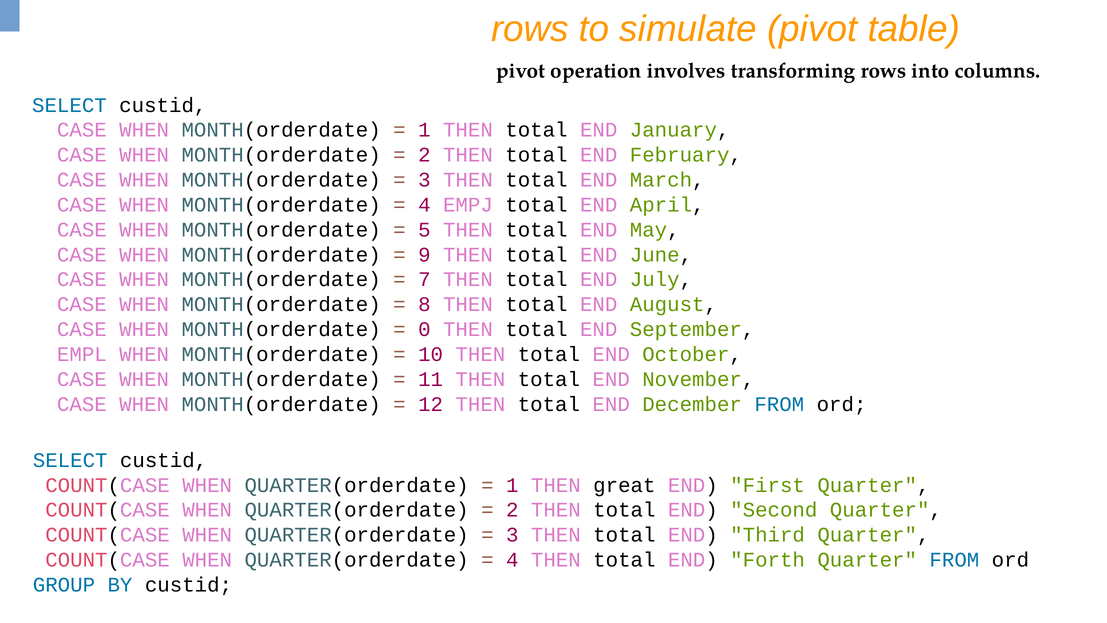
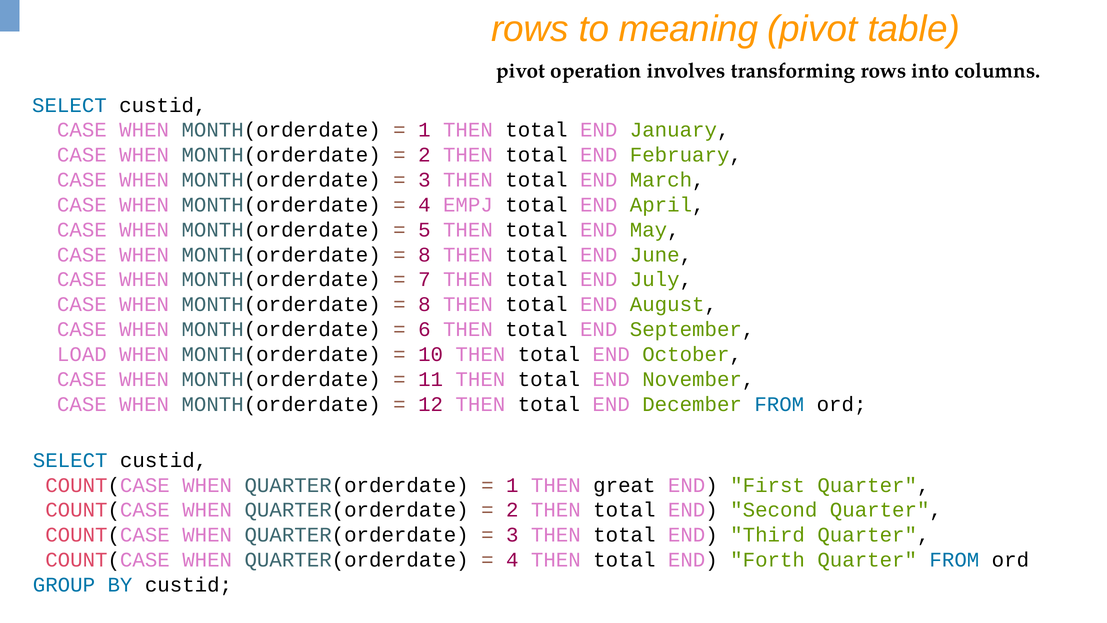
simulate: simulate -> meaning
9 at (424, 255): 9 -> 8
0: 0 -> 6
EMPL: EMPL -> LOAD
